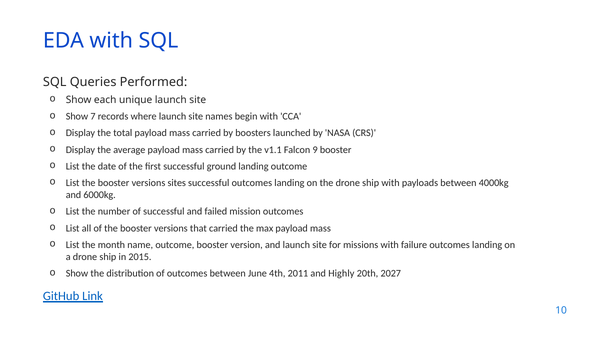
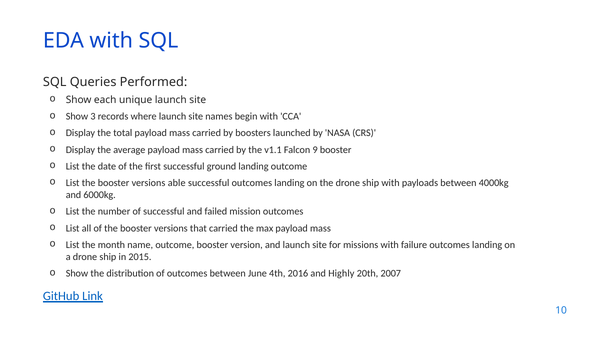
7: 7 -> 3
sites: sites -> able
2011: 2011 -> 2016
2027: 2027 -> 2007
